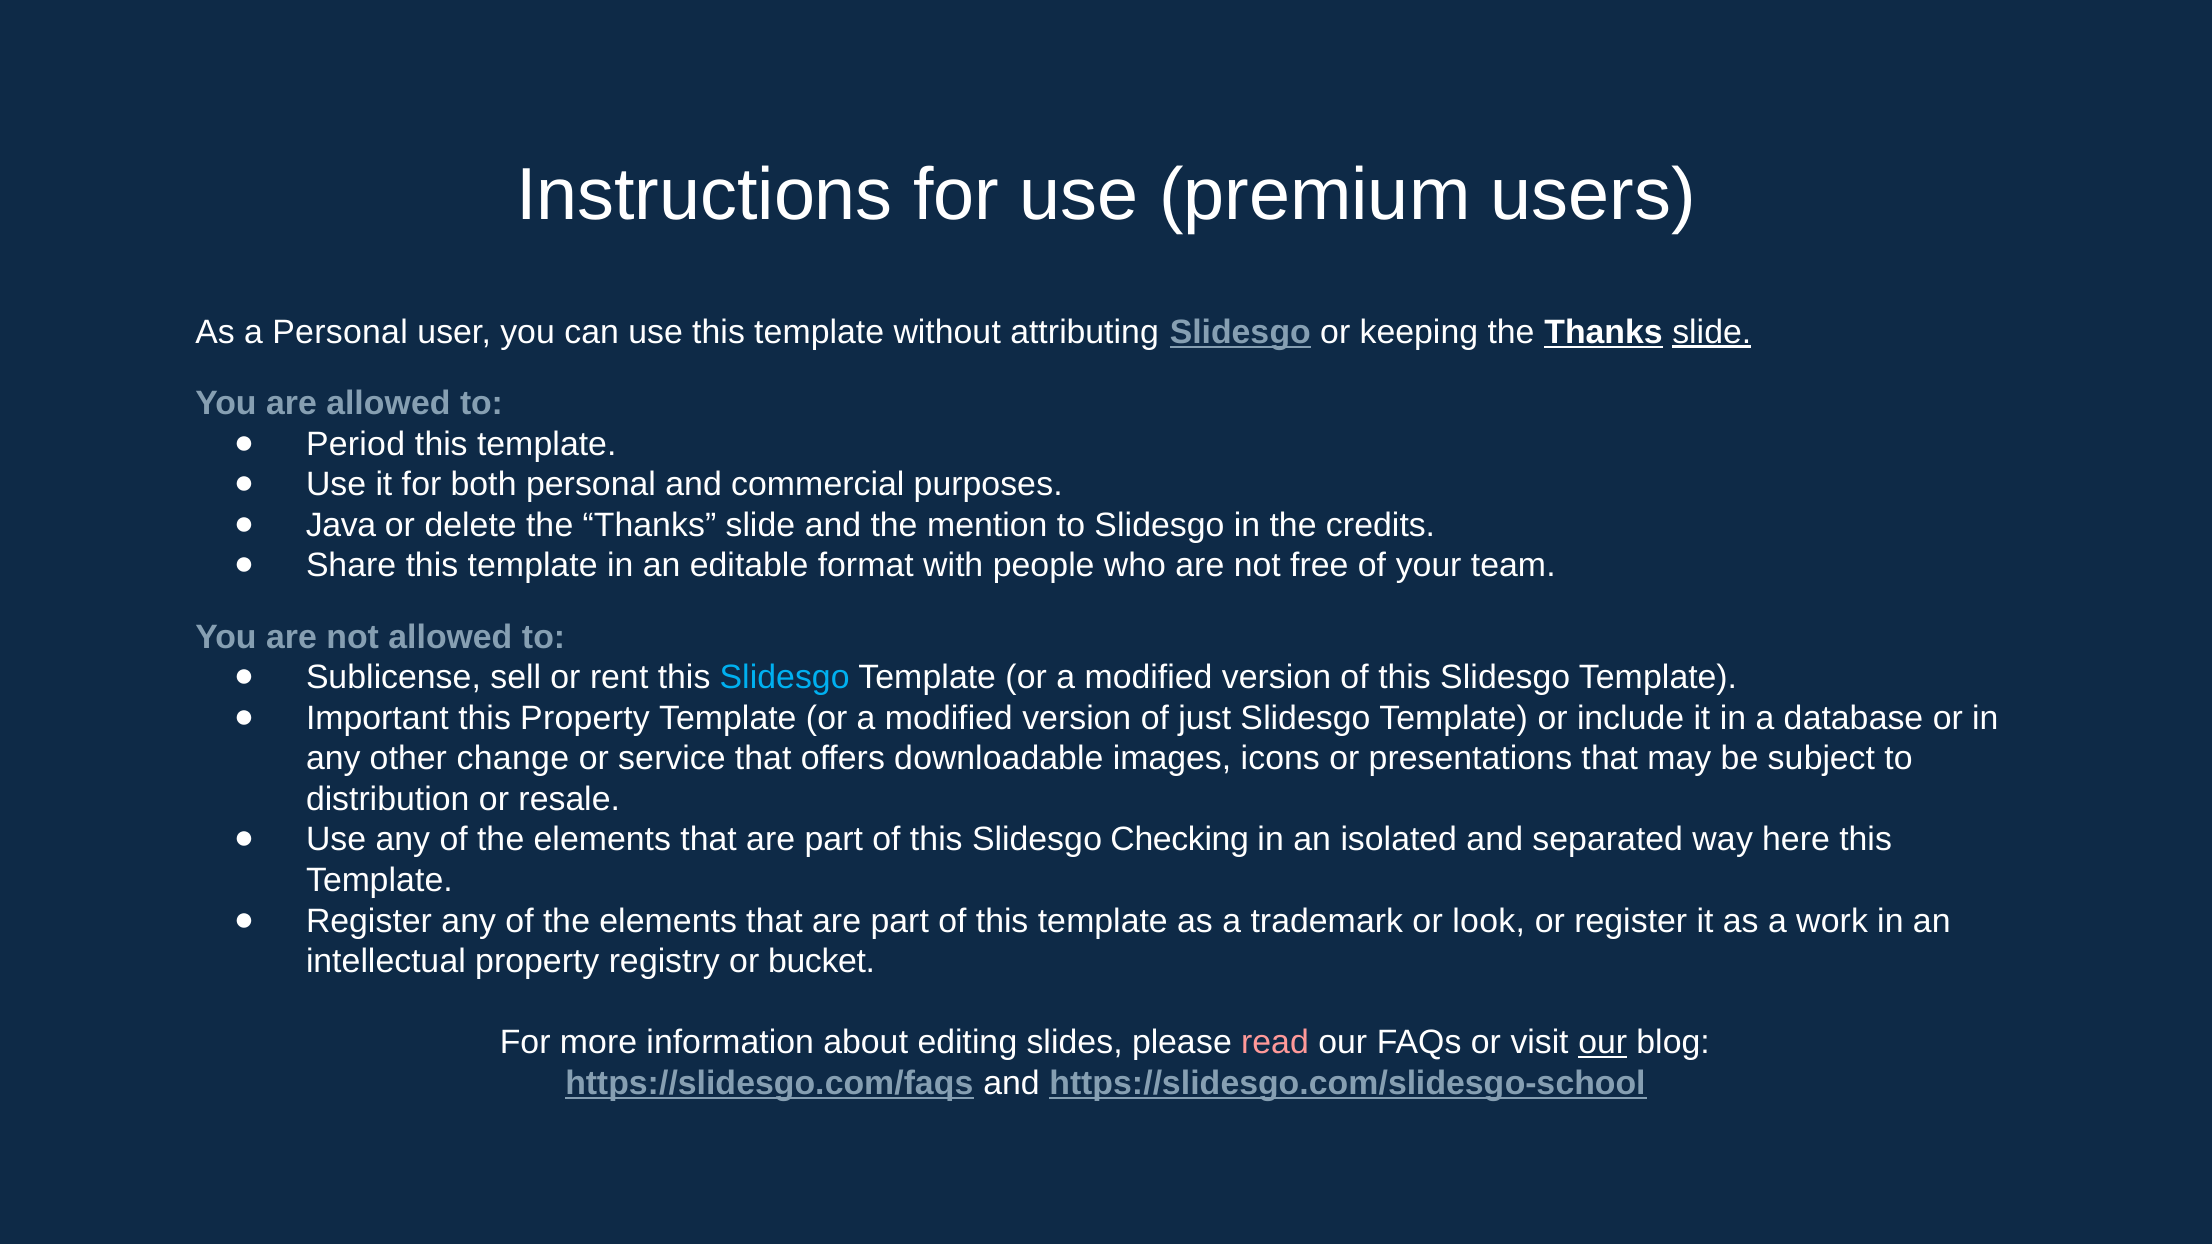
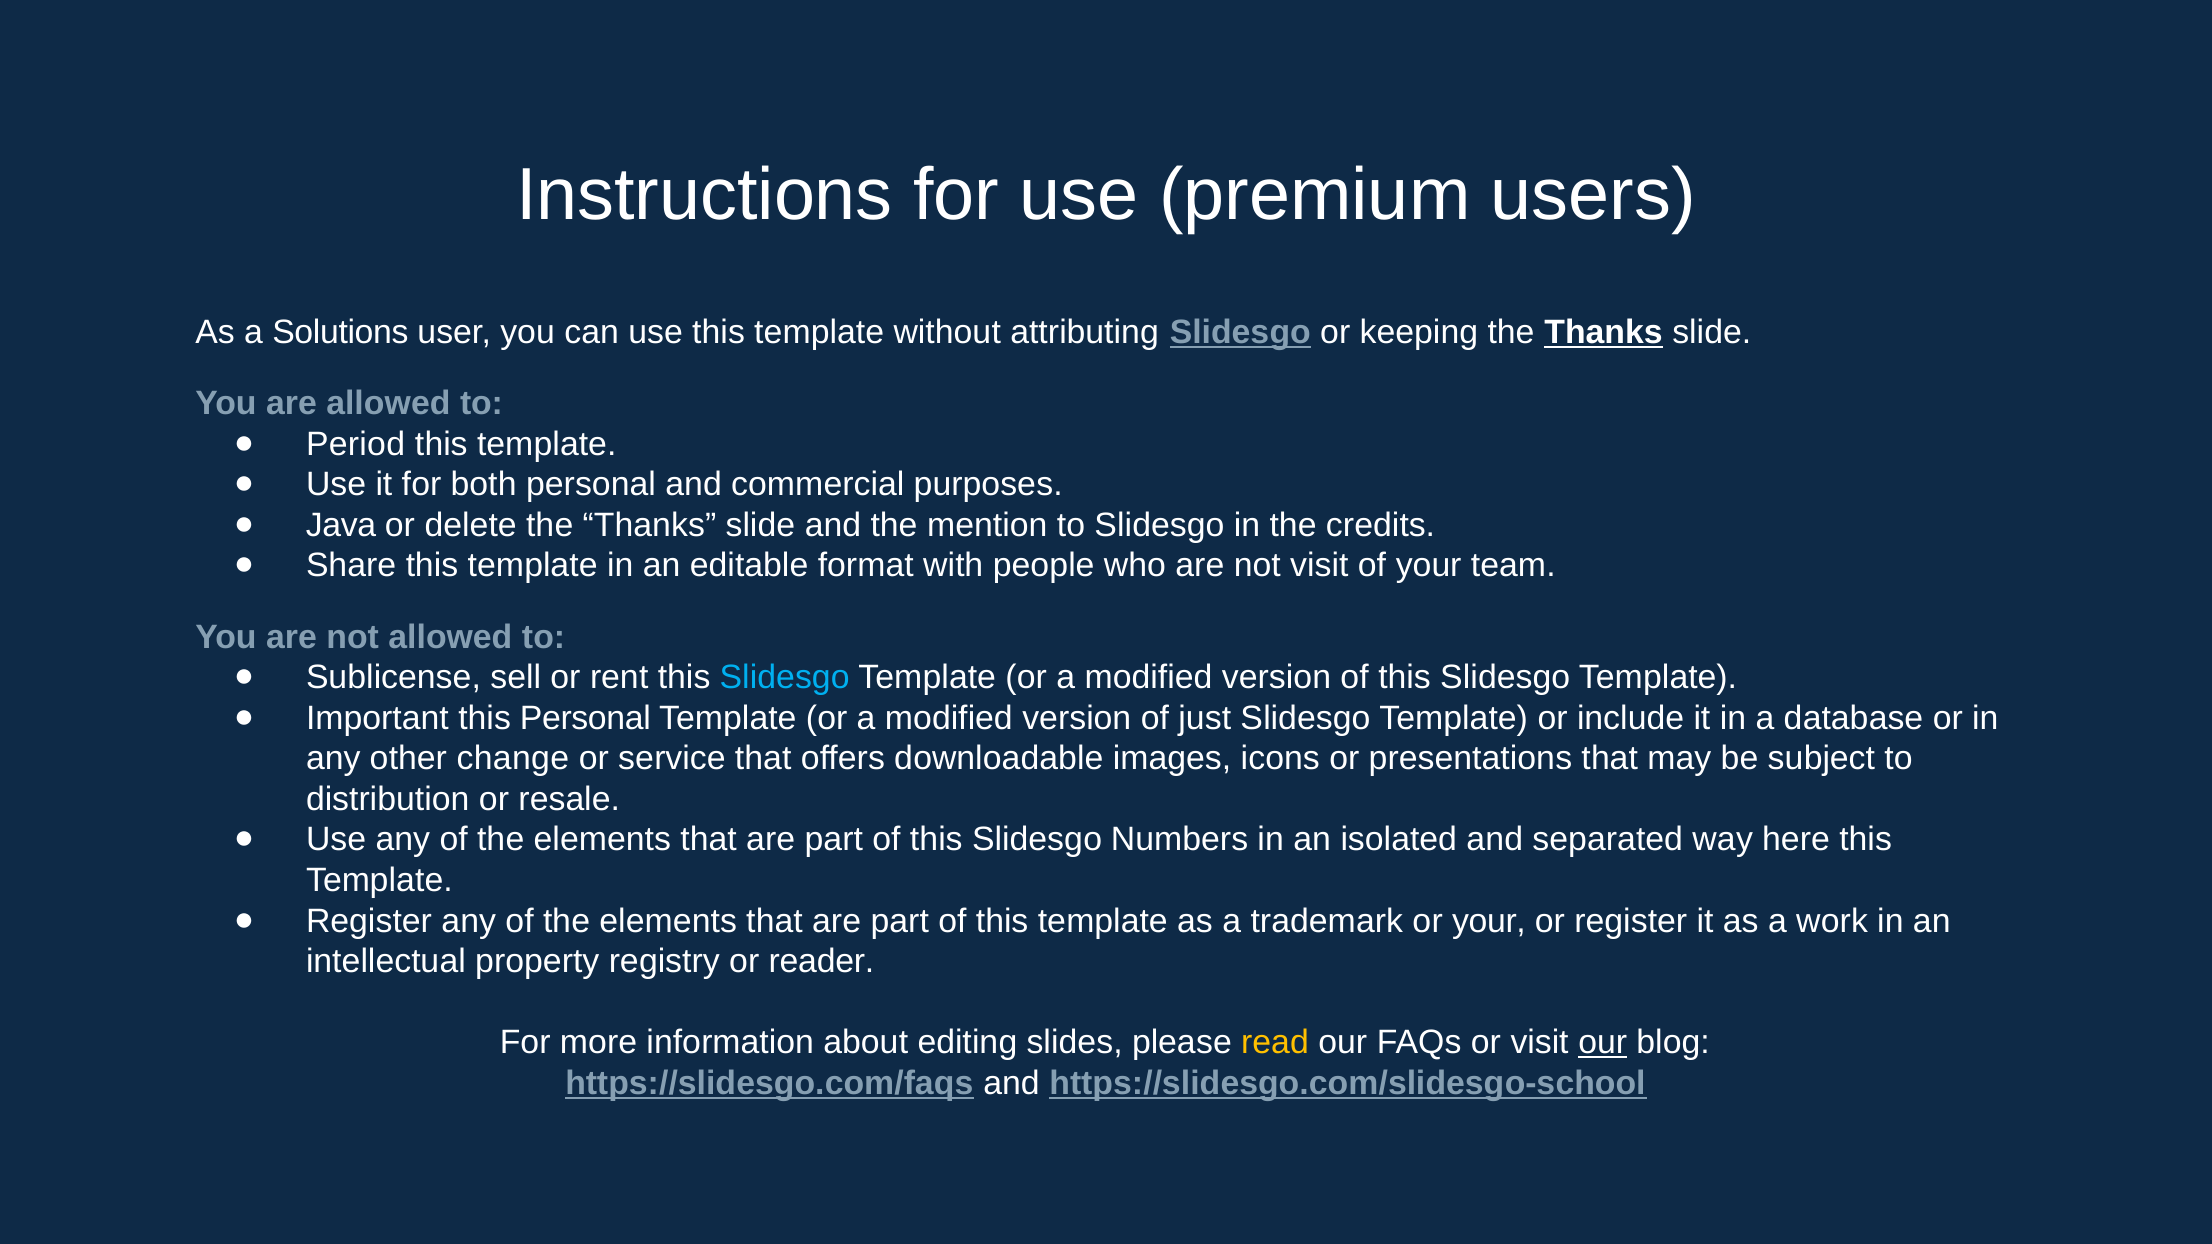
a Personal: Personal -> Solutions
slide at (1712, 332) underline: present -> none
not free: free -> visit
this Property: Property -> Personal
Checking: Checking -> Numbers
or look: look -> your
bucket: bucket -> reader
read colour: pink -> yellow
